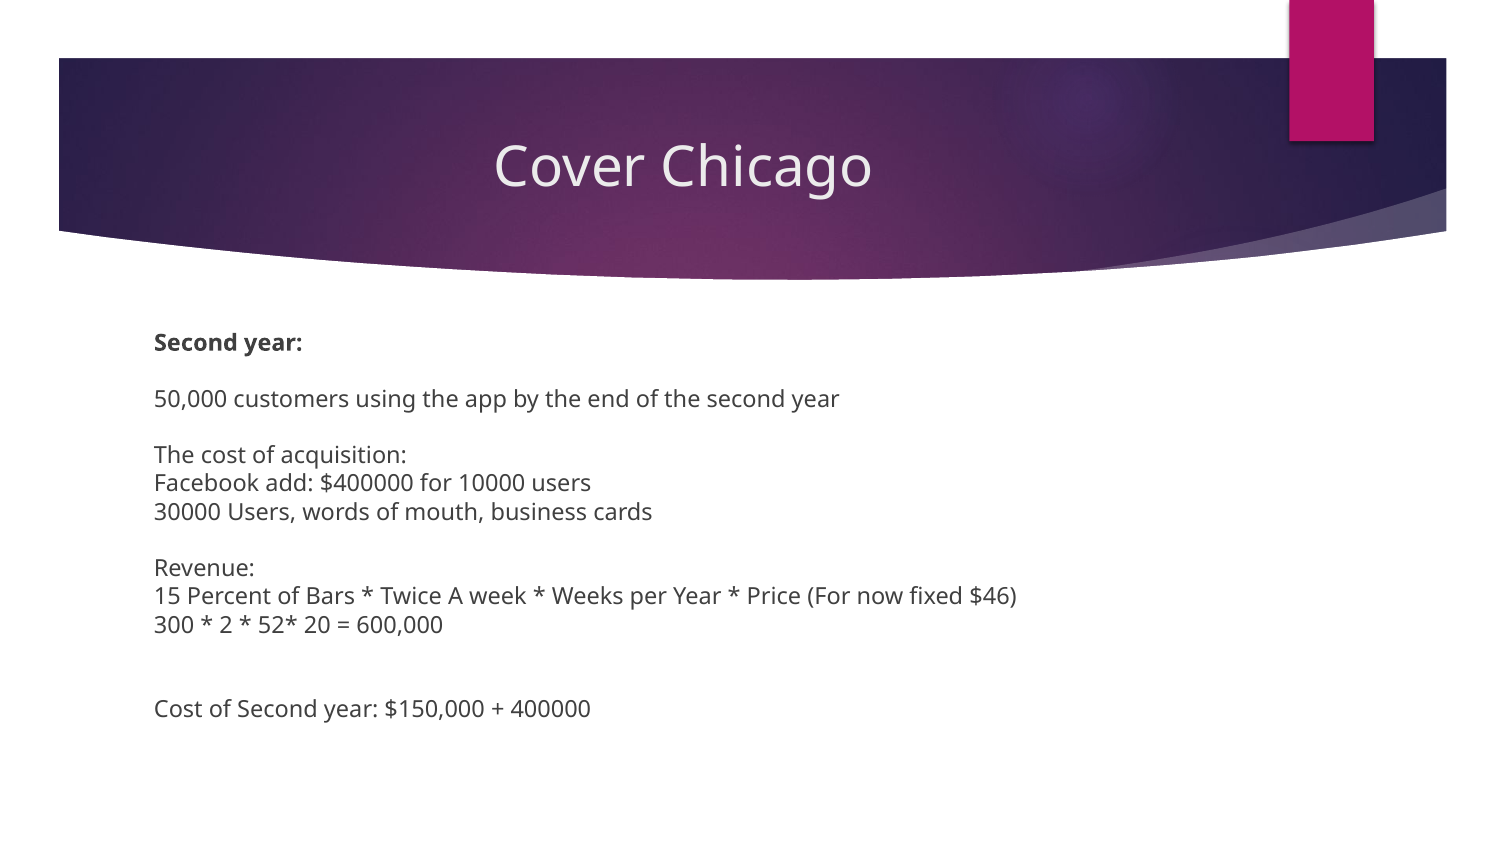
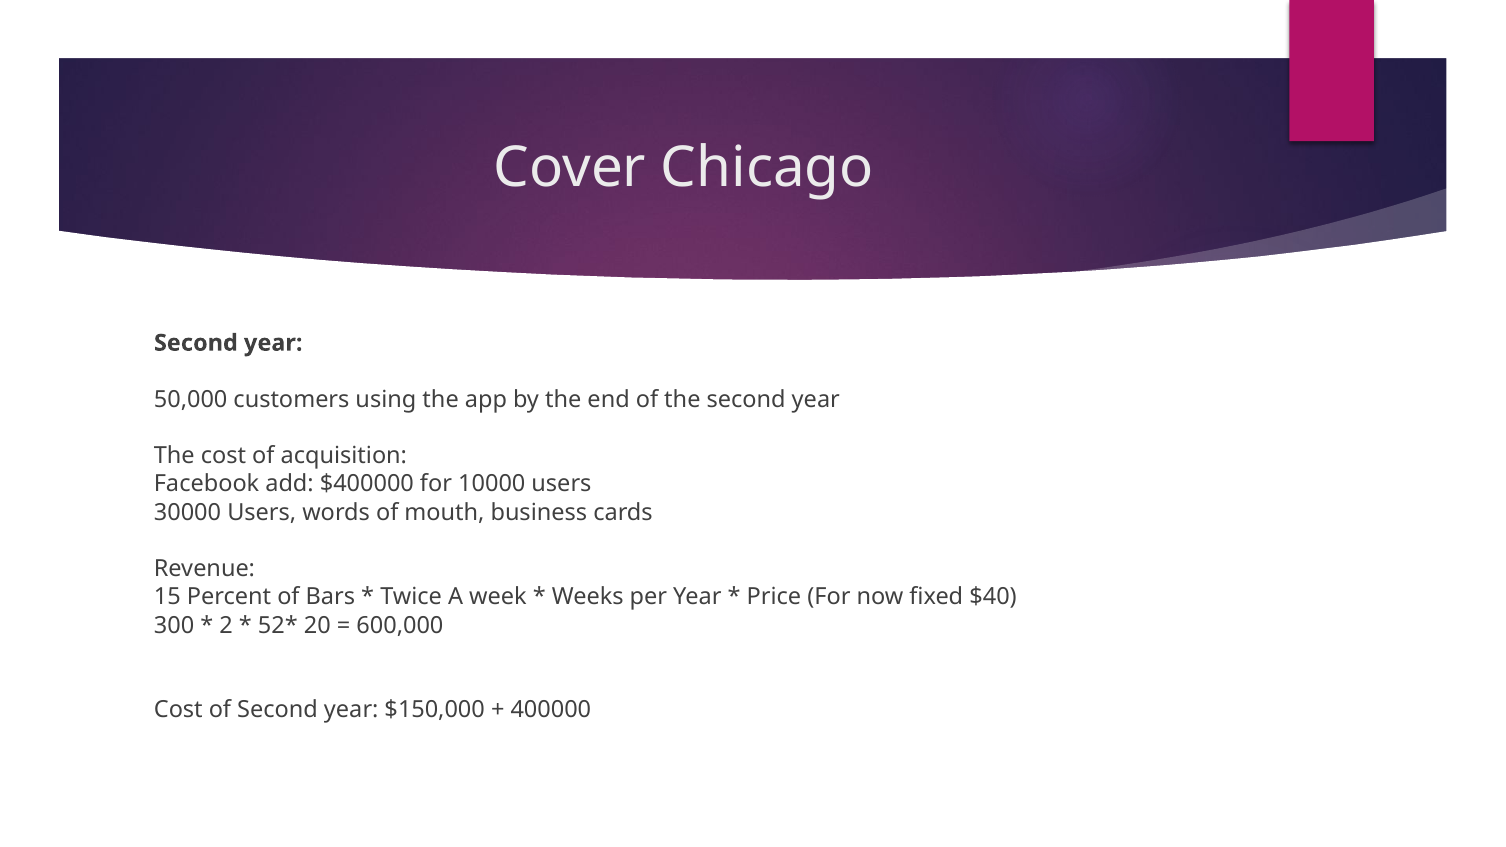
$46: $46 -> $40
